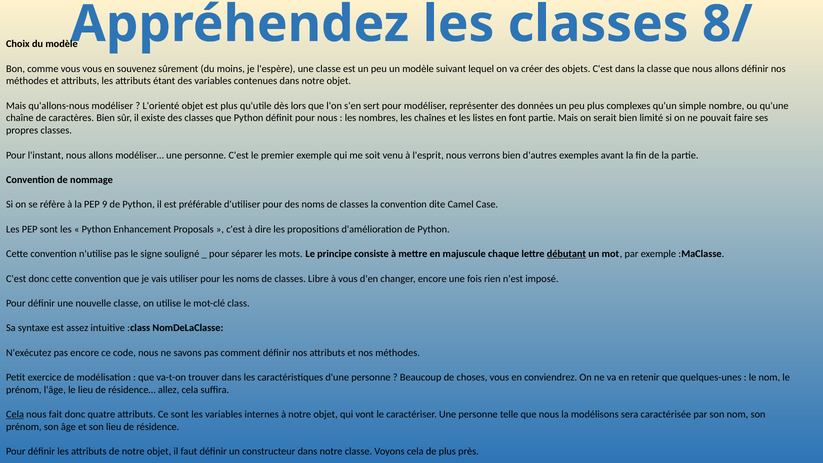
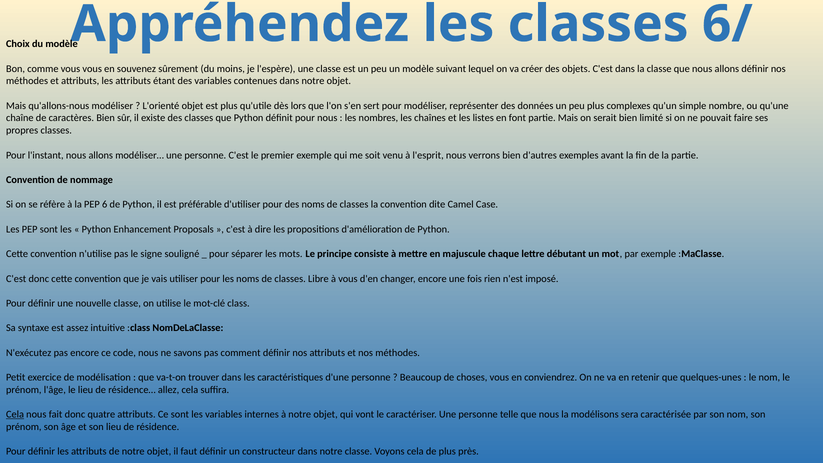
8/: 8/ -> 6/
9: 9 -> 6
débutant underline: present -> none
